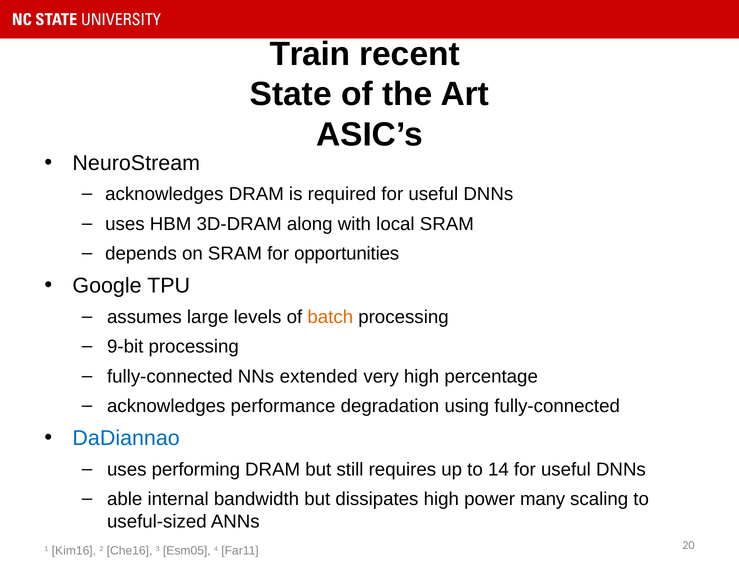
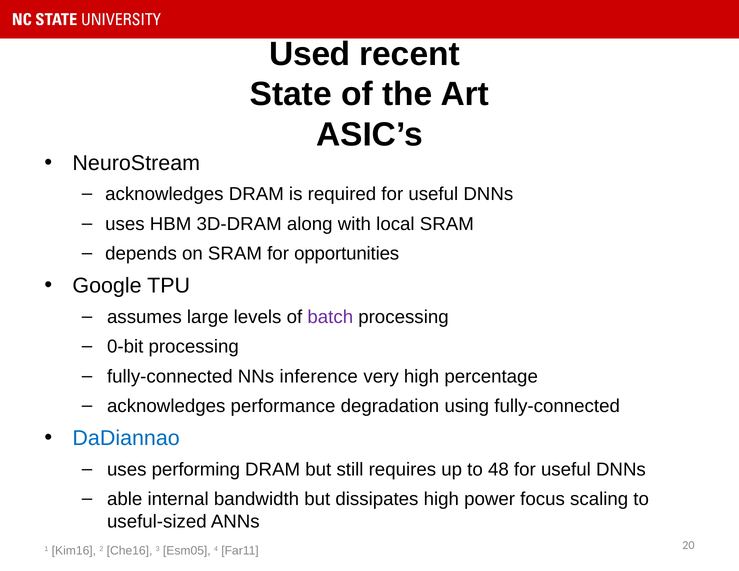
Train: Train -> Used
batch colour: orange -> purple
9-bit: 9-bit -> 0-bit
extended: extended -> inference
14: 14 -> 48
many: many -> focus
